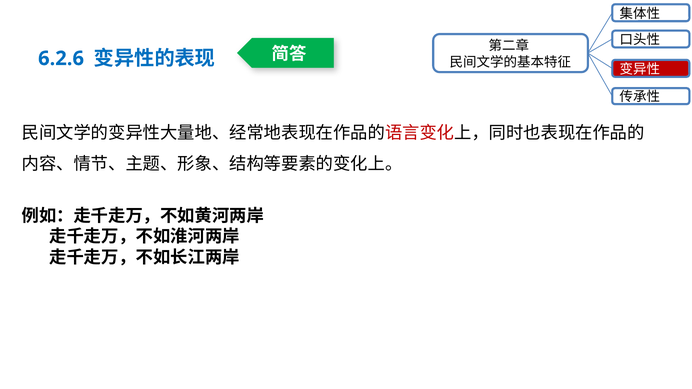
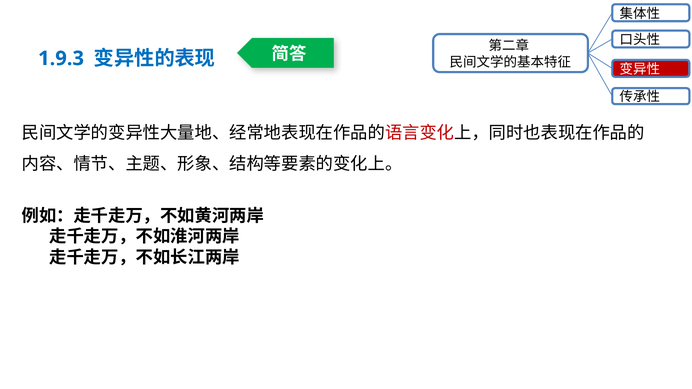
6.2.6: 6.2.6 -> 1.9.3
